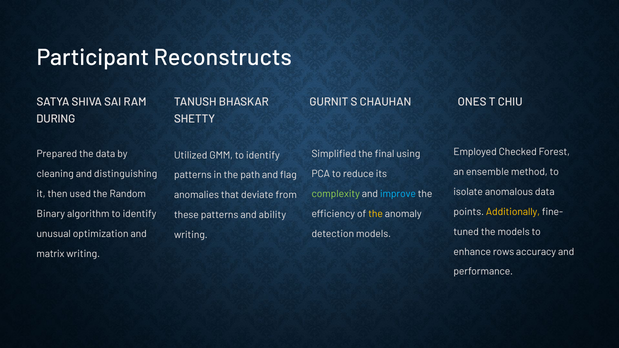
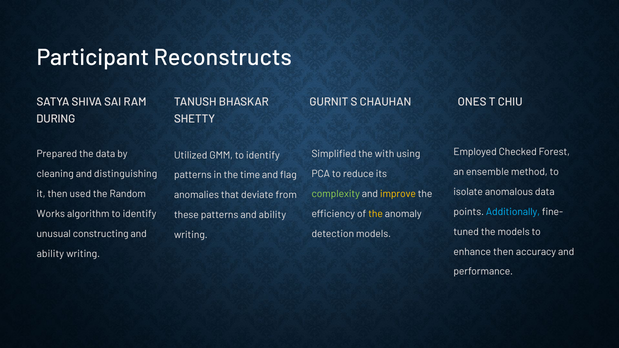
final: final -> with
path: path -> time
improve colour: light blue -> yellow
Additionally colour: yellow -> light blue
Binary: Binary -> Works
optimization: optimization -> constructing
enhance rows: rows -> then
matrix at (50, 254): matrix -> ability
